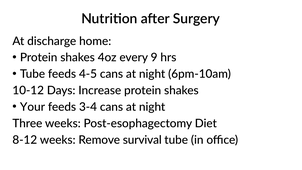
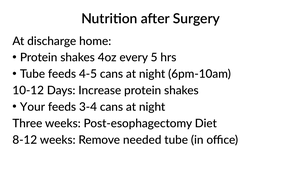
9: 9 -> 5
survival: survival -> needed
